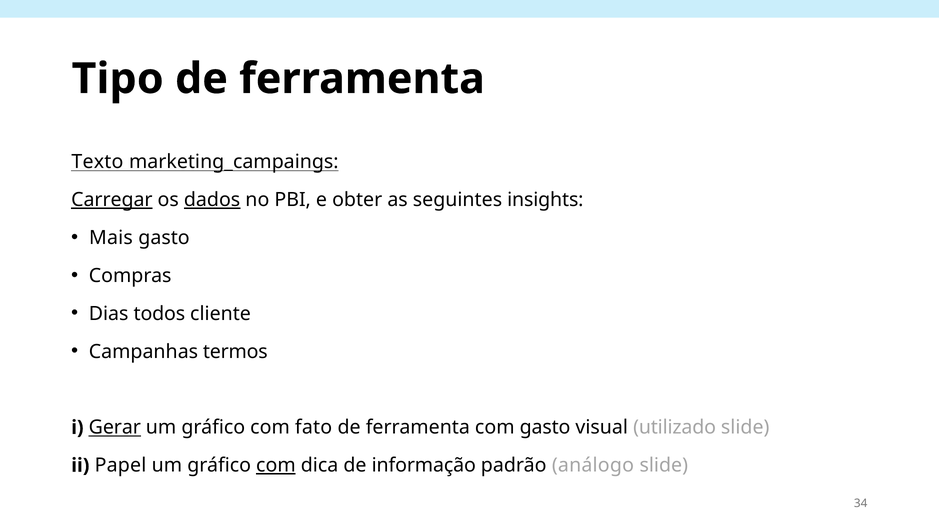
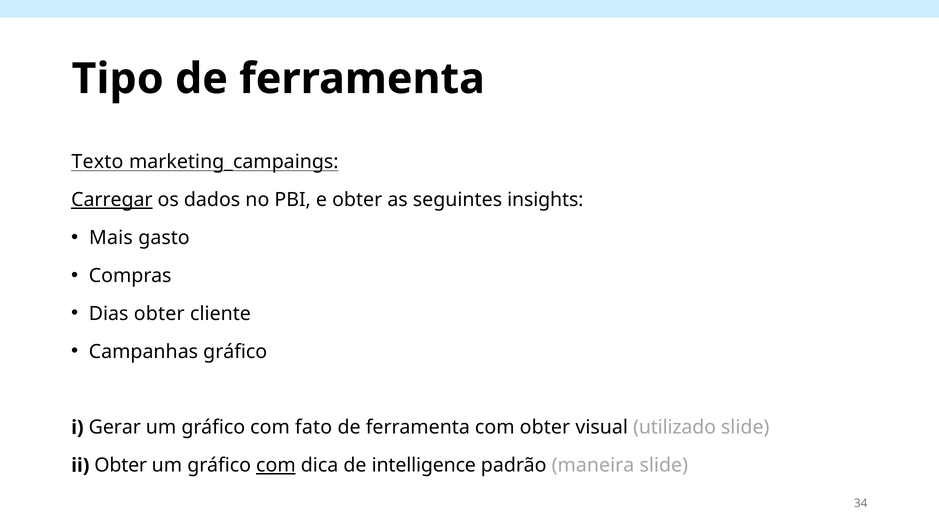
dados underline: present -> none
Dias todos: todos -> obter
Campanhas termos: termos -> gráfico
Gerar underline: present -> none
com gasto: gasto -> obter
ii Papel: Papel -> Obter
informação: informação -> intelligence
análogo: análogo -> maneira
